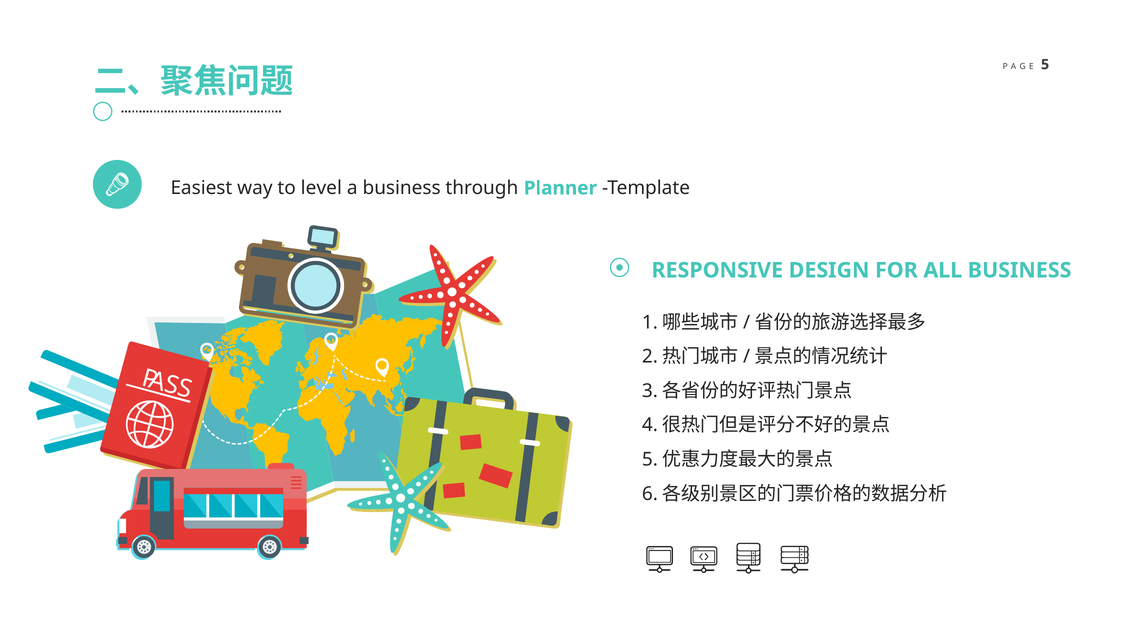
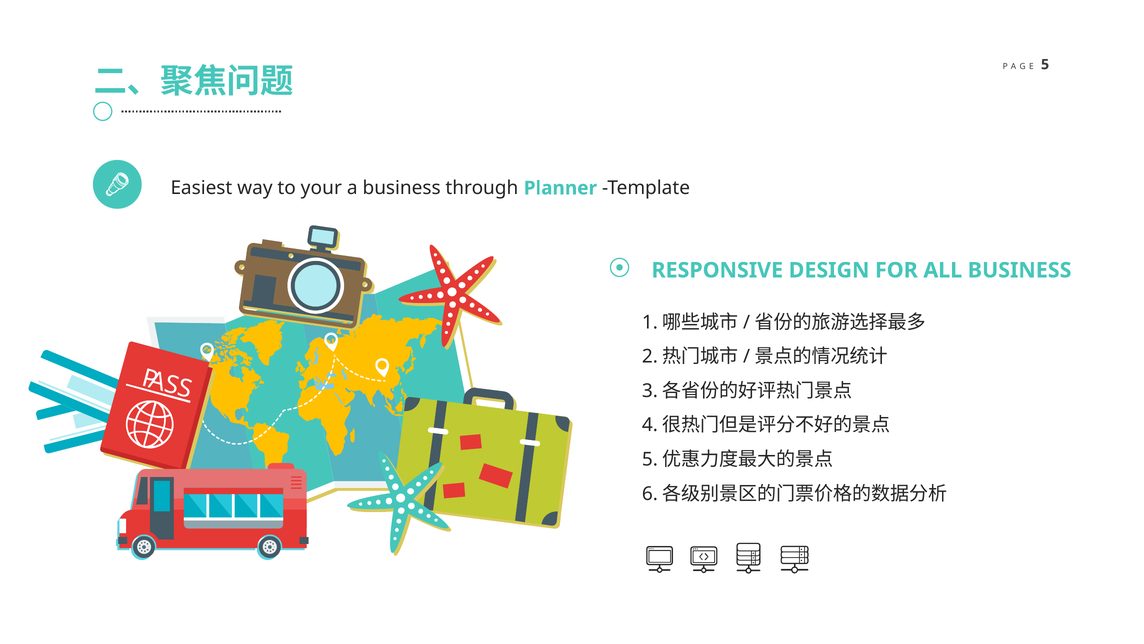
level: level -> your
